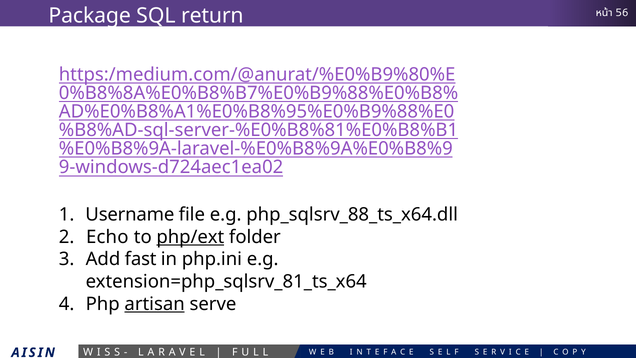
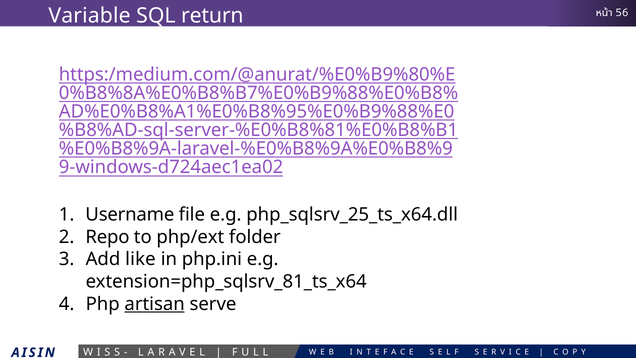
Package: Package -> Variable
php_sqlsrv_88_ts_x64.dll: php_sqlsrv_88_ts_x64.dll -> php_sqlsrv_25_ts_x64.dll
Echo: Echo -> Repo
php/ext underline: present -> none
fast: fast -> like
